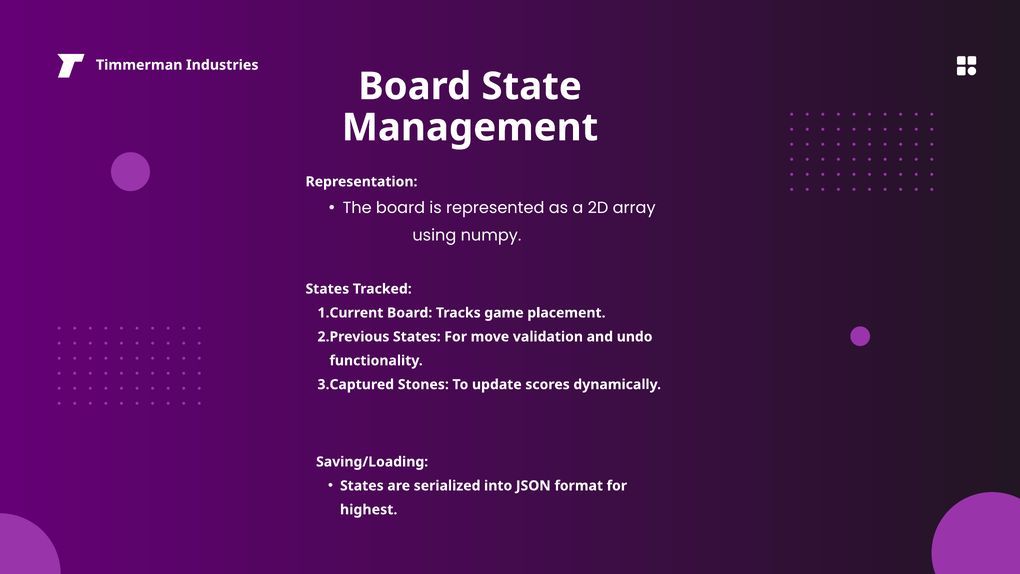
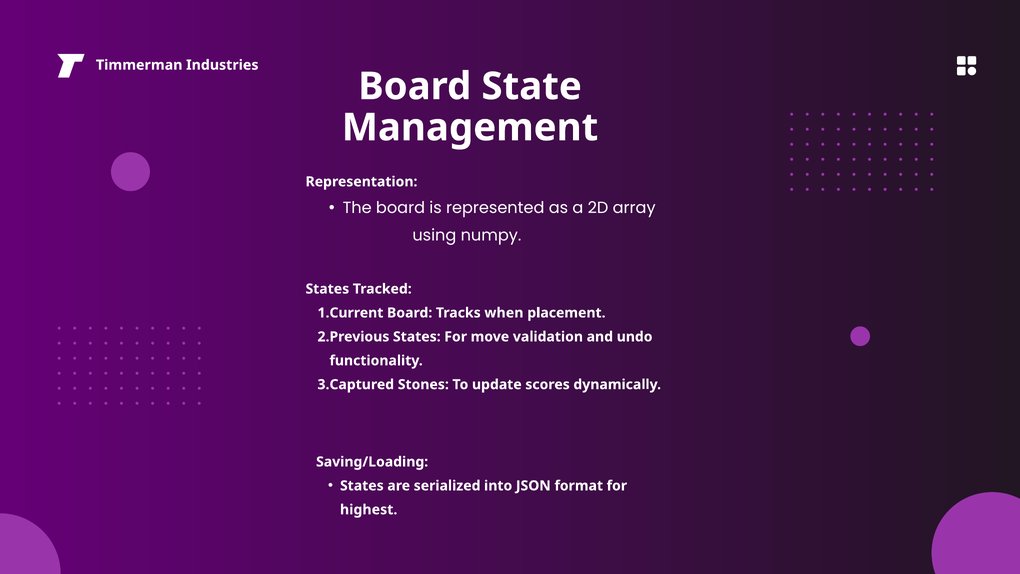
game: game -> when
